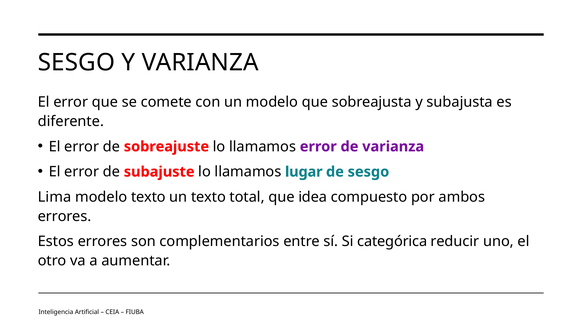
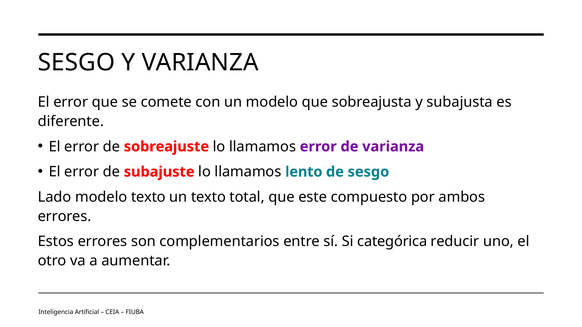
lugar: lugar -> lento
Lima: Lima -> Lado
idea: idea -> este
